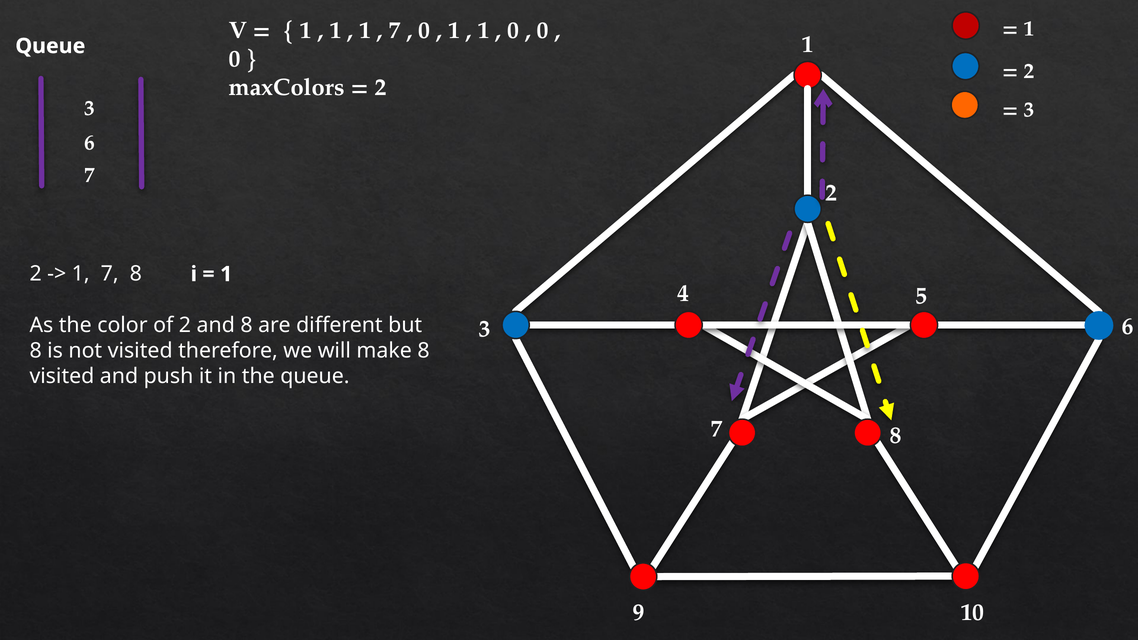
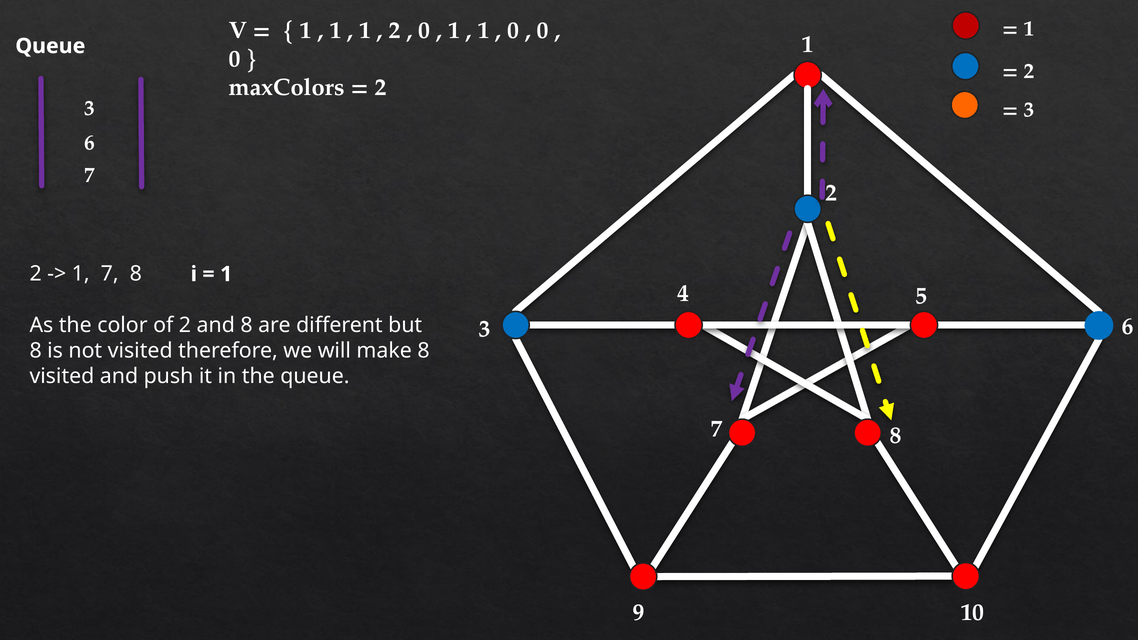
7 at (395, 31): 7 -> 2
